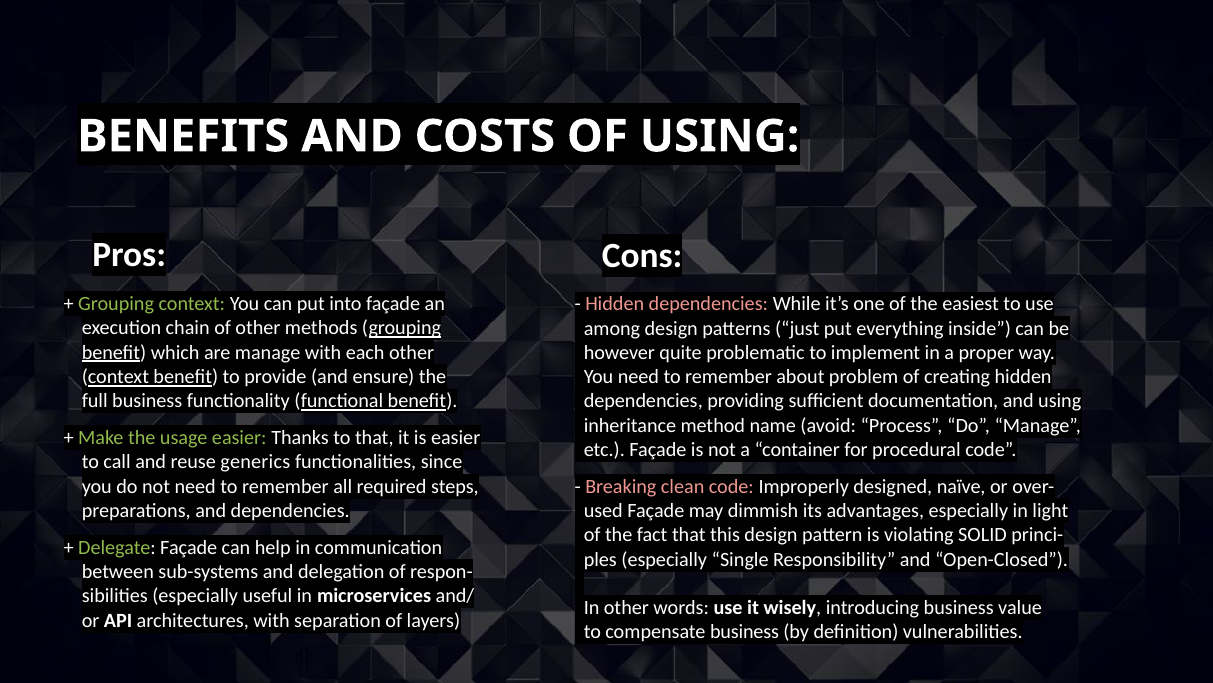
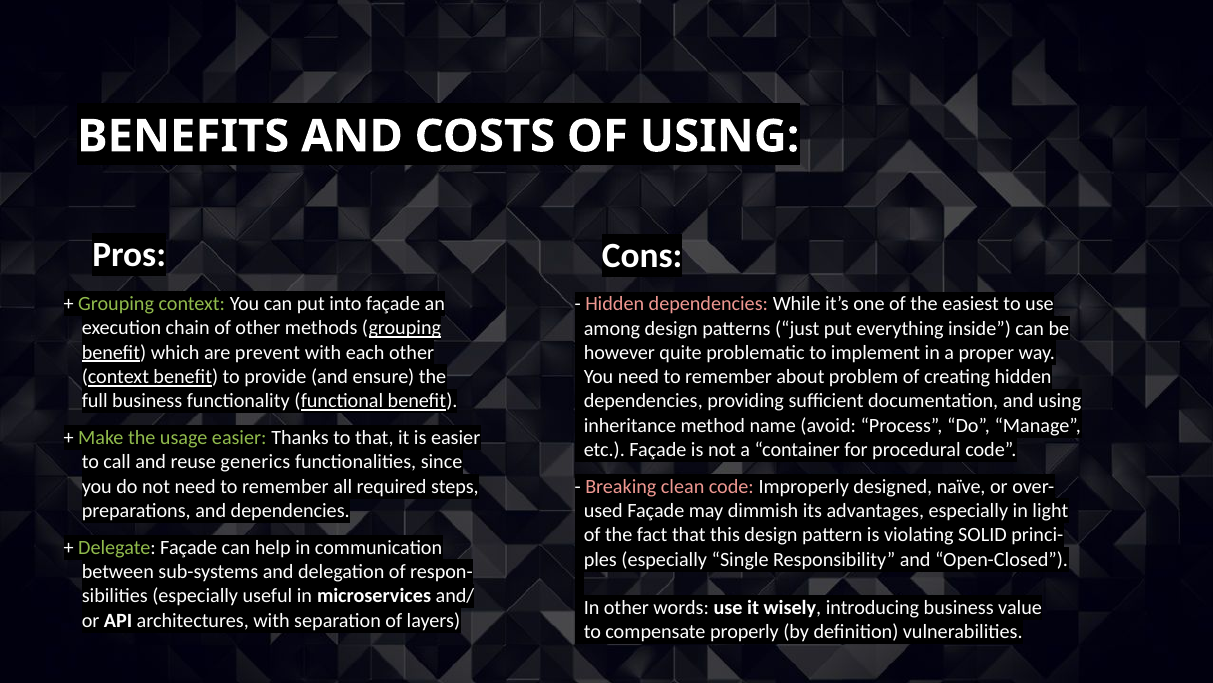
are manage: manage -> prevent
compensate business: business -> properly
